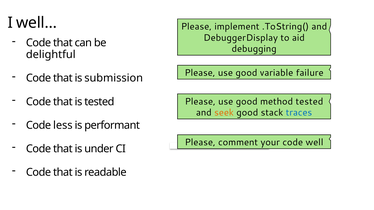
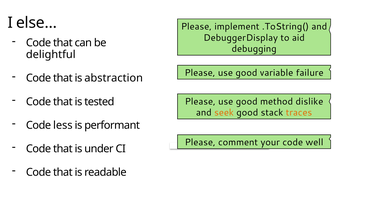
well…: well… -> else…
submission: submission -> abstraction
method tested: tested -> dislike
traces colour: blue -> orange
